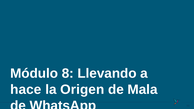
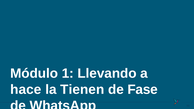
8: 8 -> 1
Origen: Origen -> Tienen
Mala: Mala -> Fase
